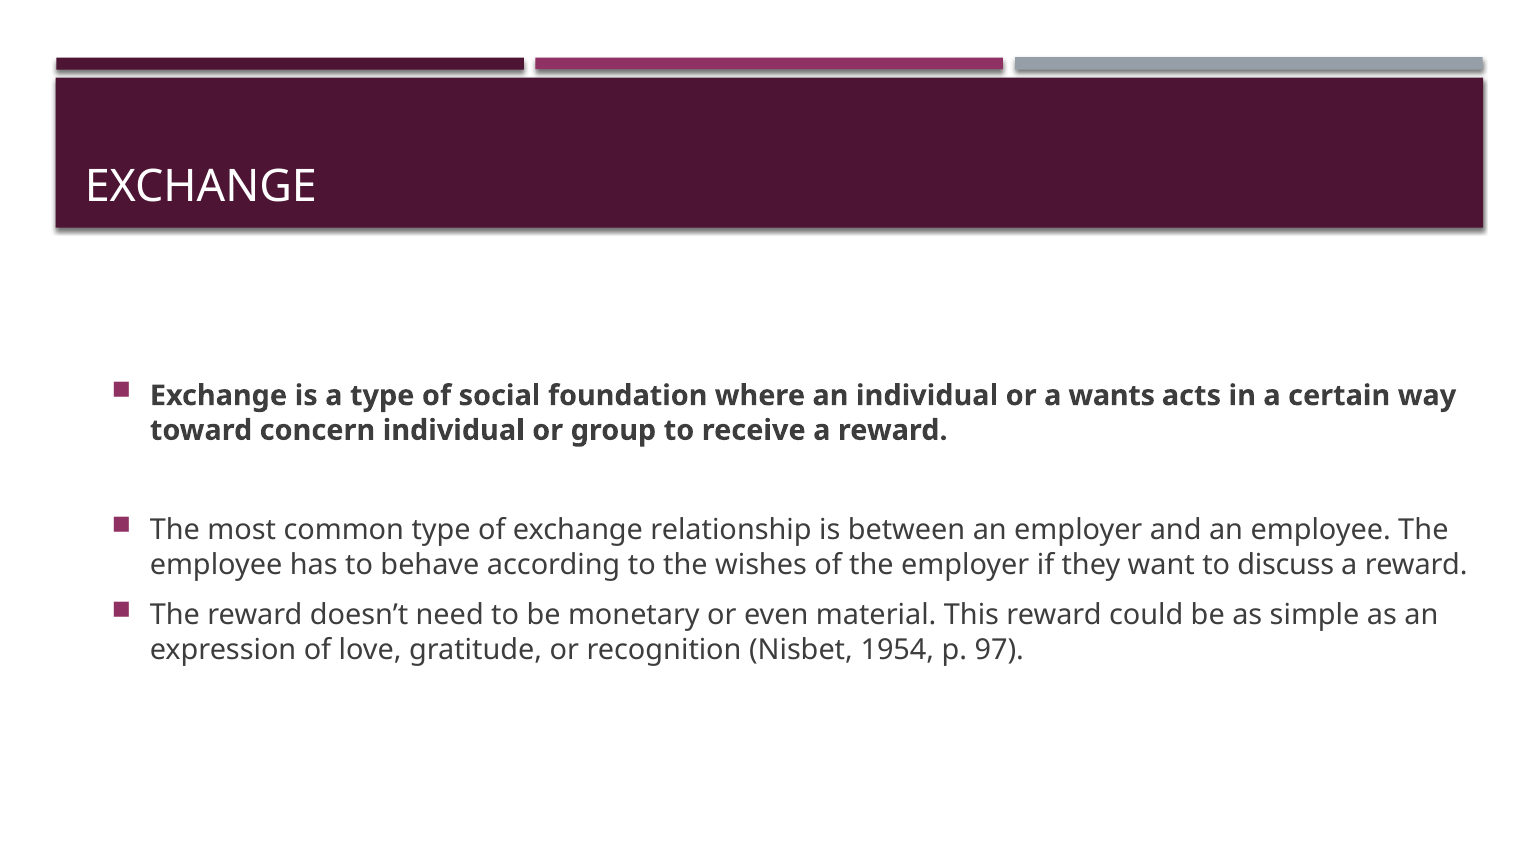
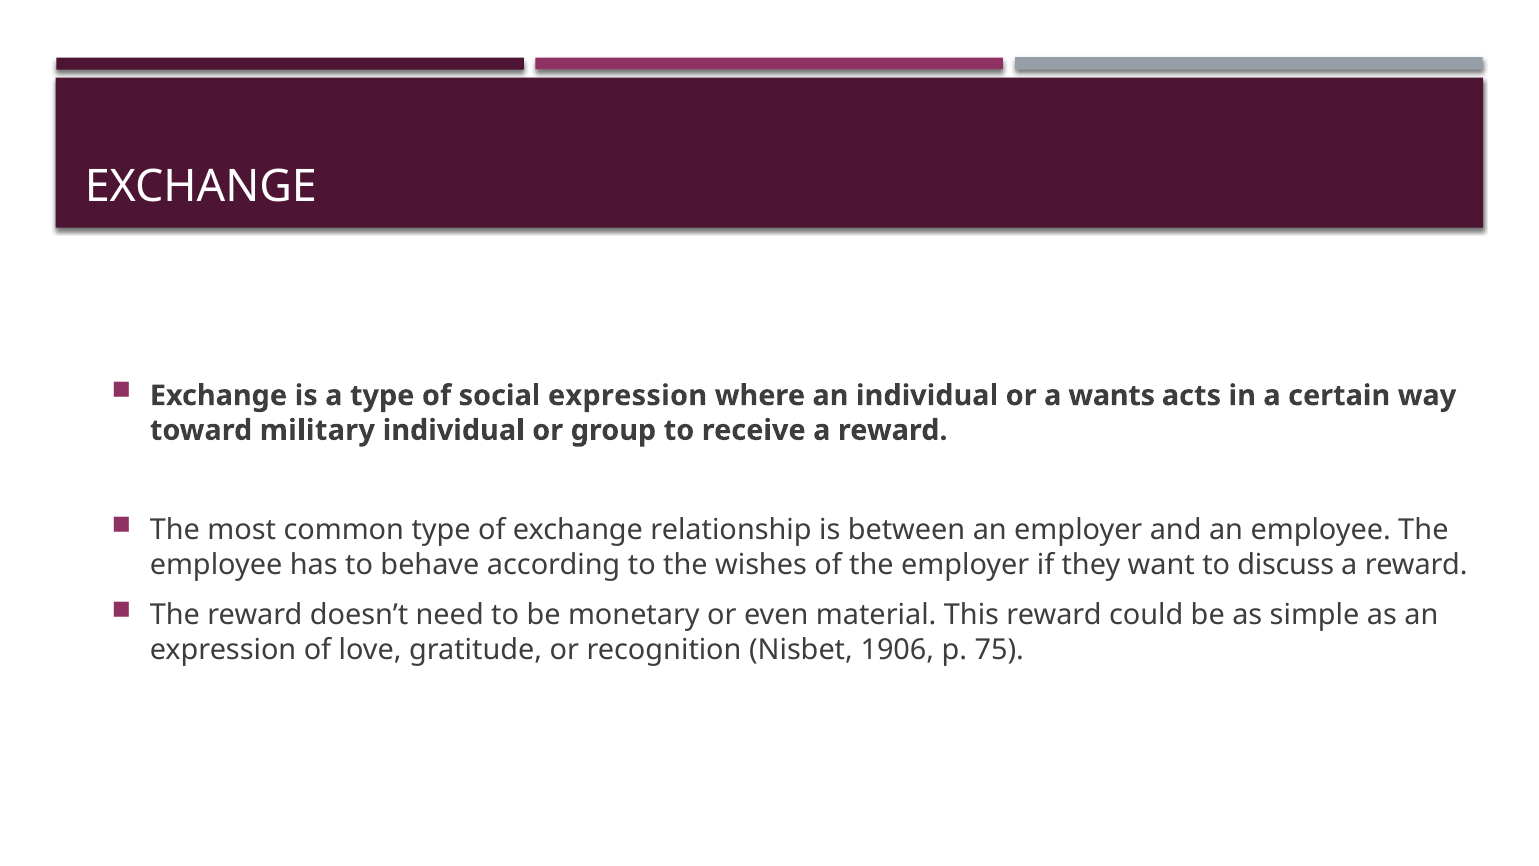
social foundation: foundation -> expression
concern: concern -> military
1954: 1954 -> 1906
97: 97 -> 75
